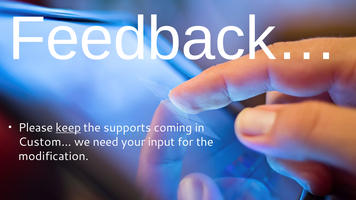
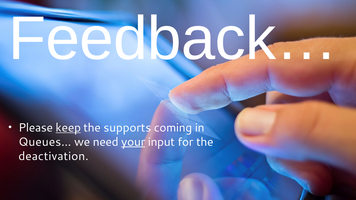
Custom…: Custom… -> Queues…
your underline: none -> present
modification: modification -> deactivation
